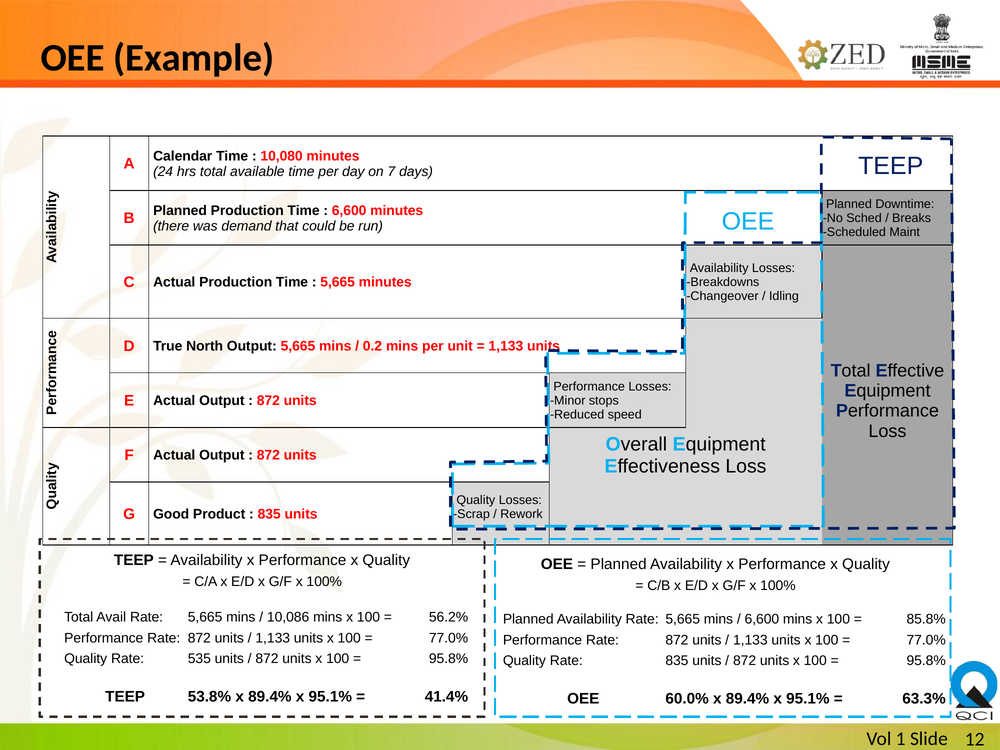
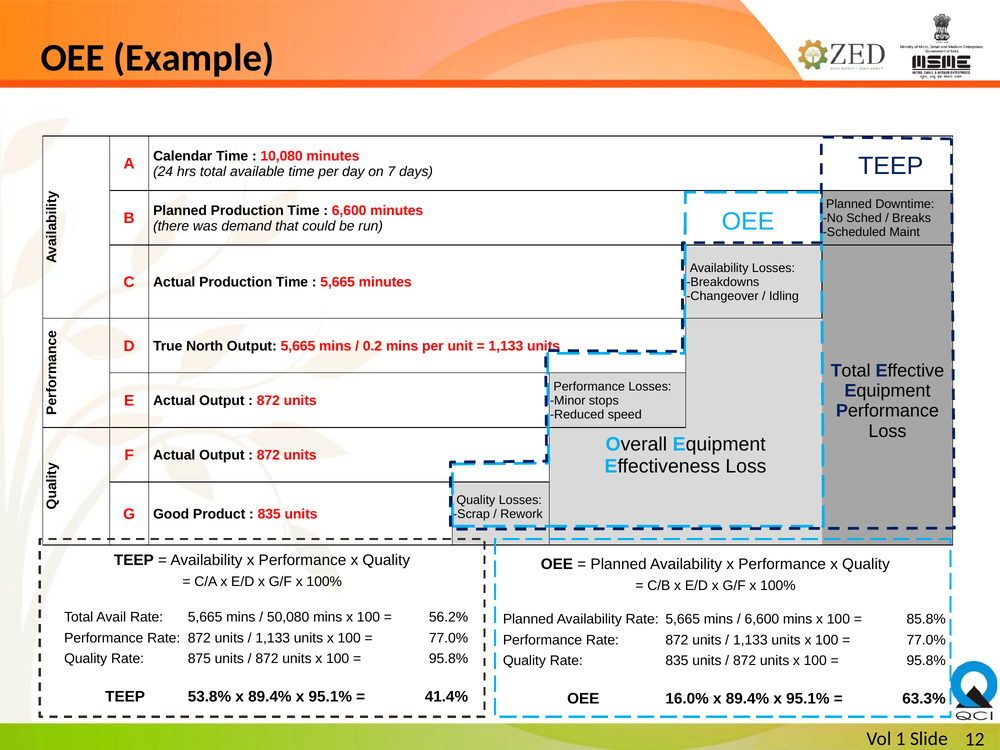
10,086: 10,086 -> 50,080
535: 535 -> 875
60.0%: 60.0% -> 16.0%
